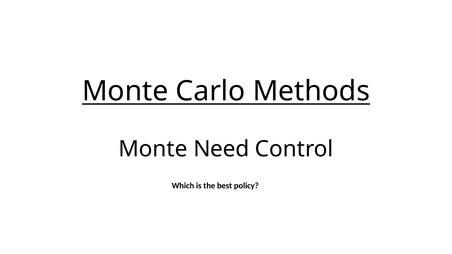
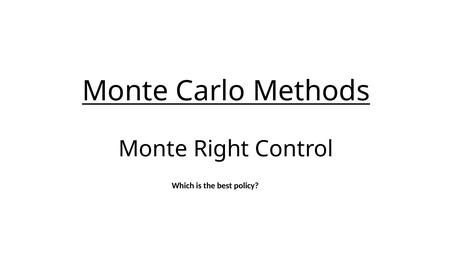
Need: Need -> Right
